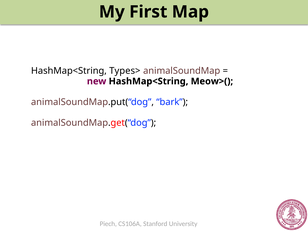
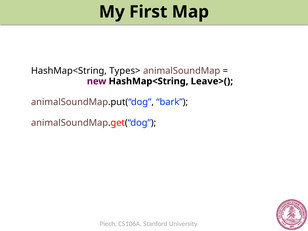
Meow>(: Meow>( -> Leave>(
